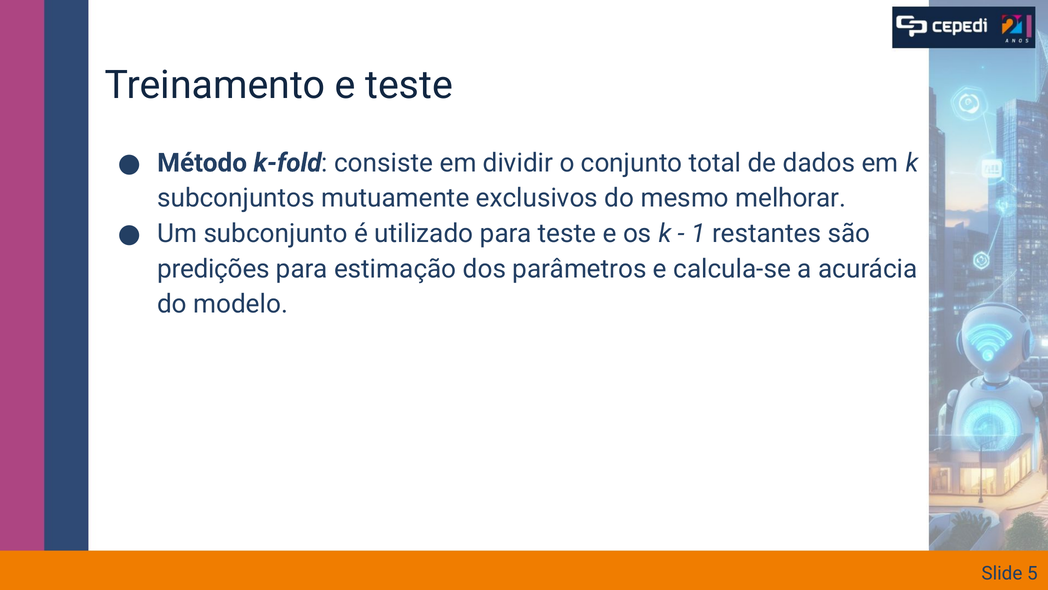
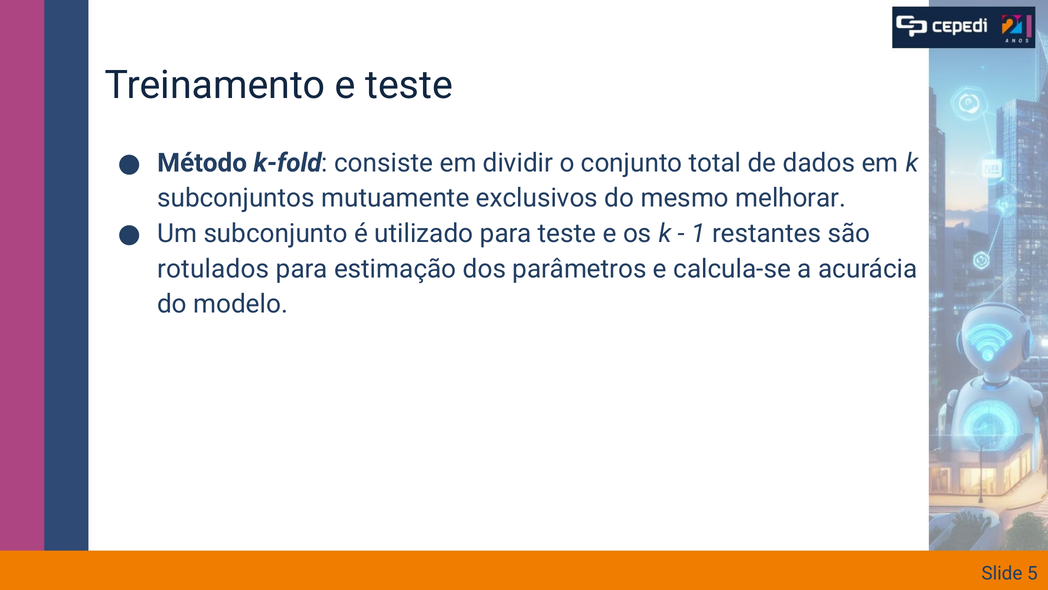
predições: predições -> rotulados
